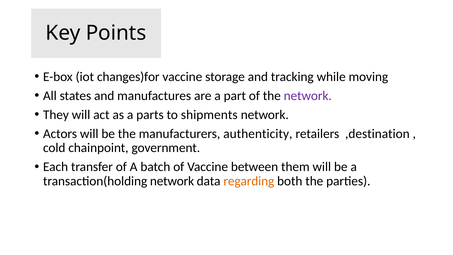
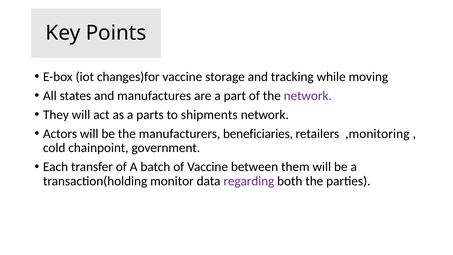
authenticity: authenticity -> beneficiaries
,destination: ,destination -> ,monitoring
transaction(holding network: network -> monitor
regarding colour: orange -> purple
